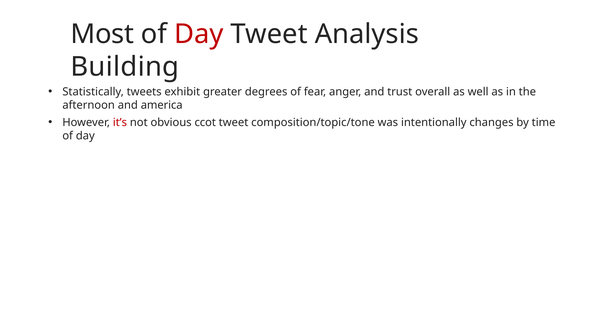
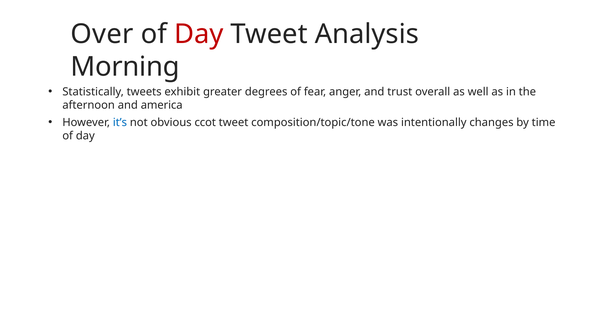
Most: Most -> Over
Building: Building -> Morning
it’s colour: red -> blue
